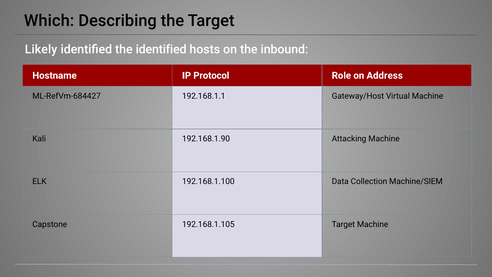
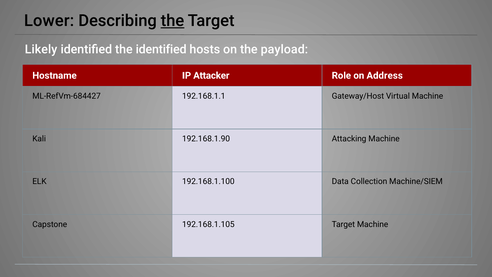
Which: Which -> Lower
the at (172, 21) underline: none -> present
inbound: inbound -> payload
Protocol: Protocol -> Attacker
